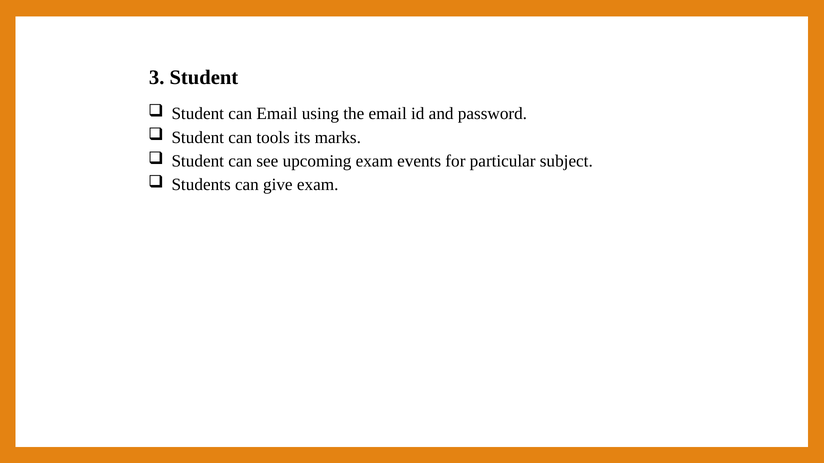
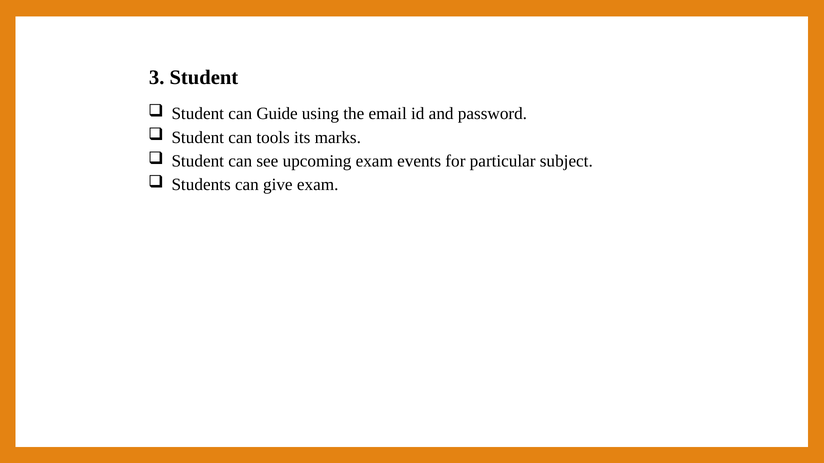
can Email: Email -> Guide
